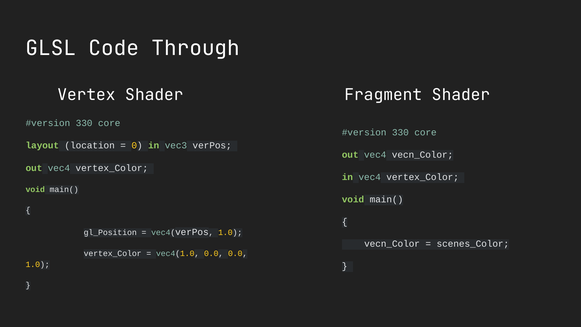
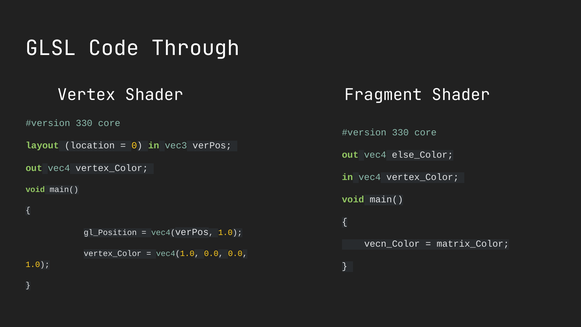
vec4 vecn_Color: vecn_Color -> else_Color
scenes_Color: scenes_Color -> matrix_Color
